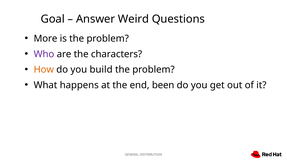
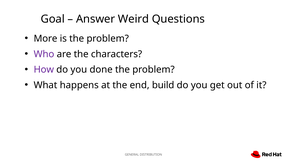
How colour: orange -> purple
build: build -> done
been: been -> build
